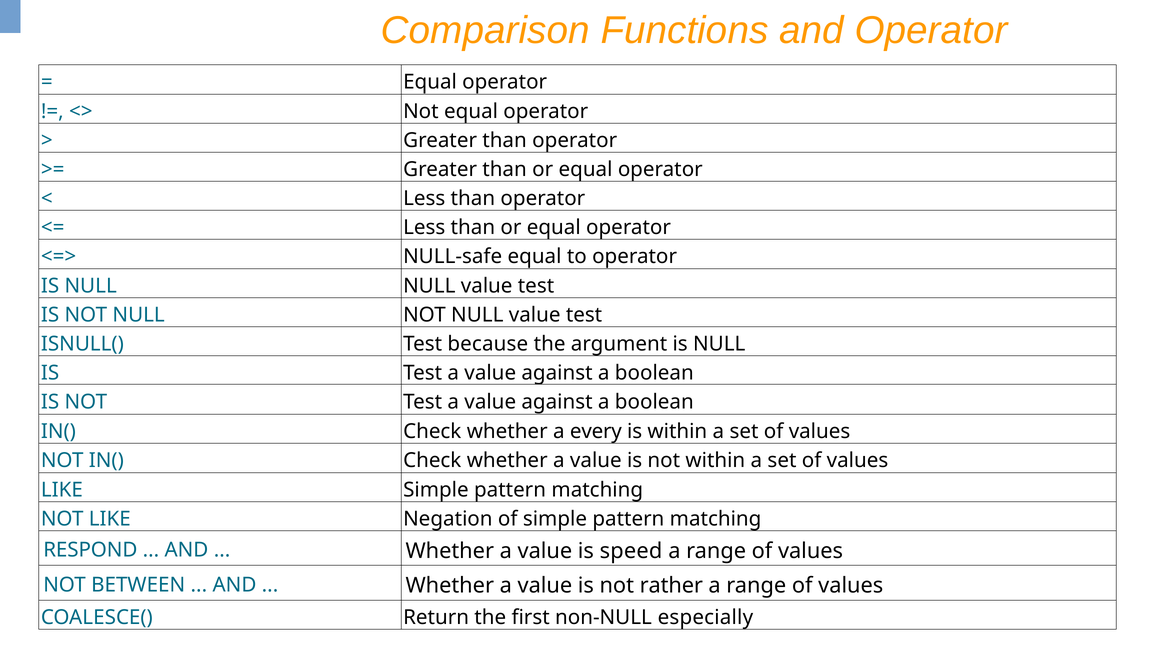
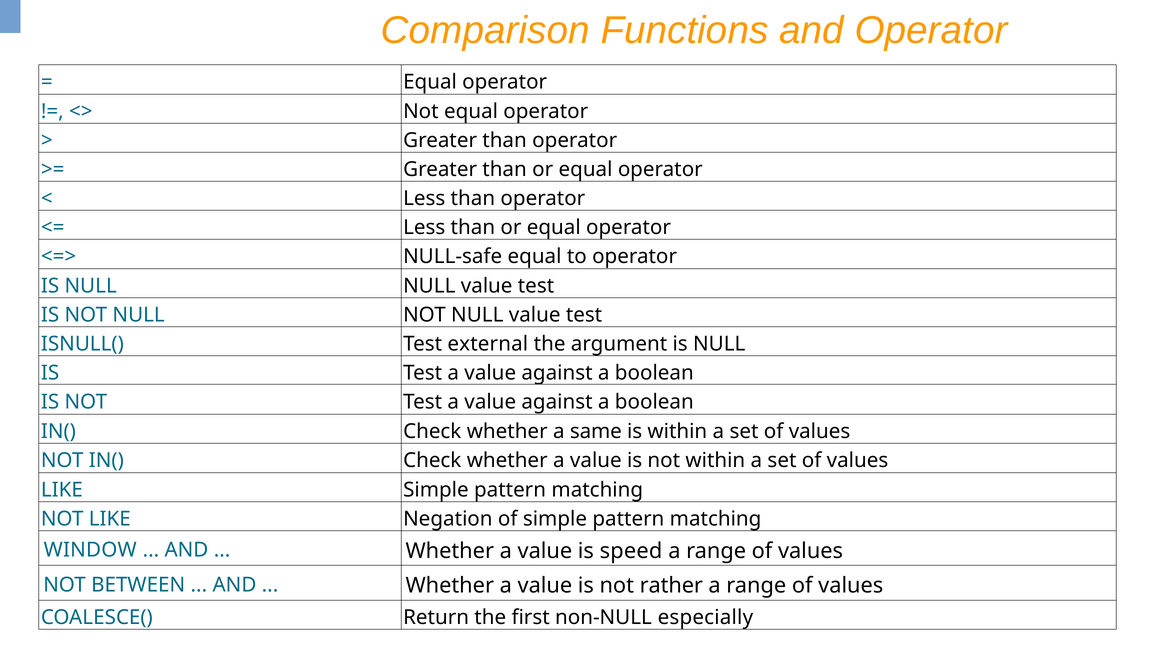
because: because -> external
every: every -> same
RESPOND: RESPOND -> WINDOW
